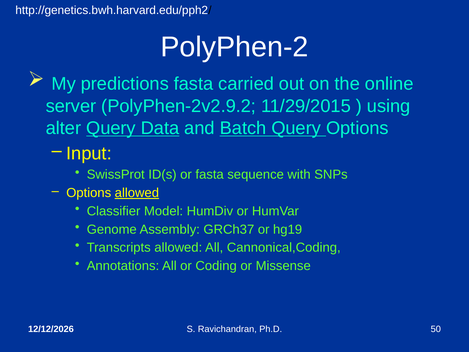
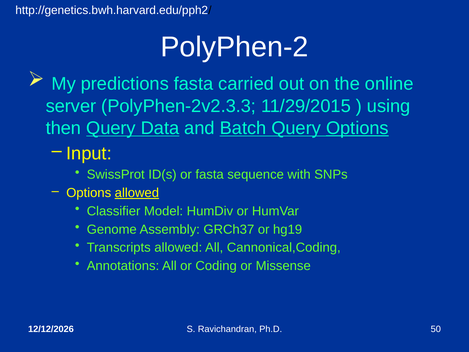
PolyPhen-2v2.9.2: PolyPhen-2v2.9.2 -> PolyPhen-2v2.3.3
alter: alter -> then
Options at (357, 128) underline: none -> present
